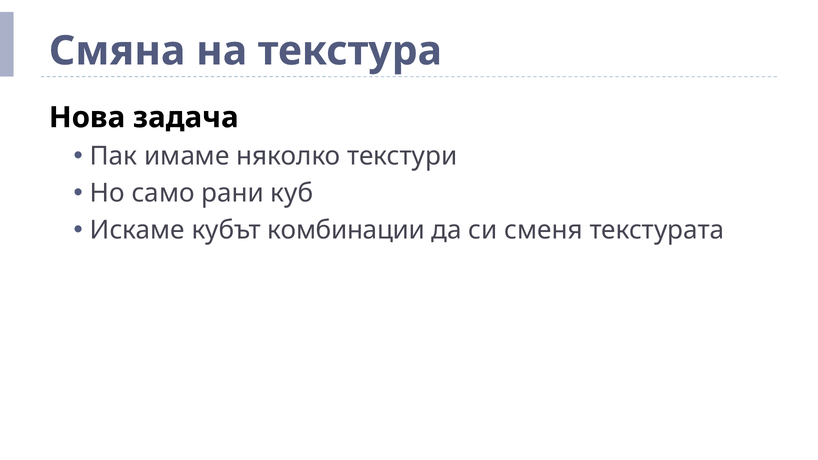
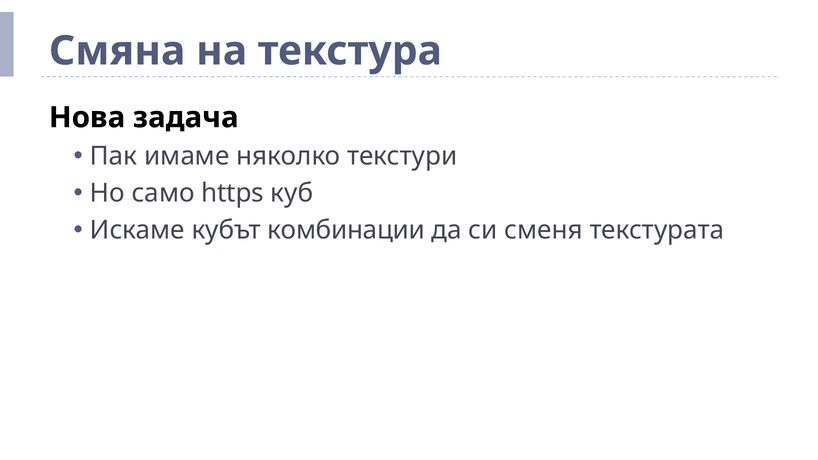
рани: рани -> https
